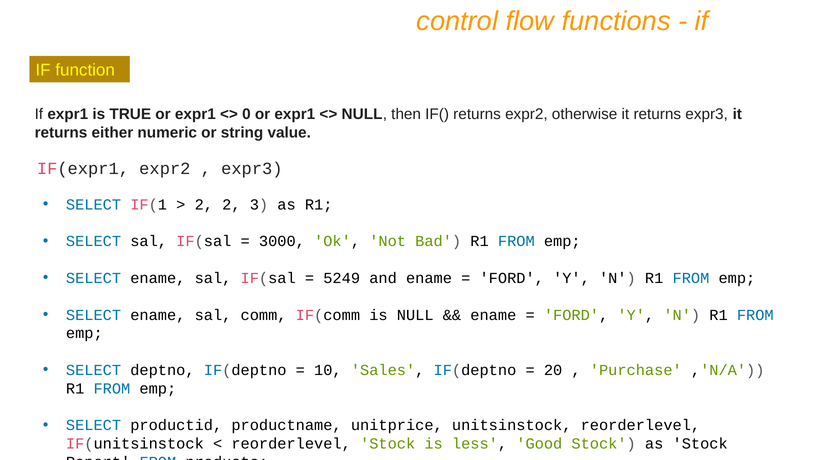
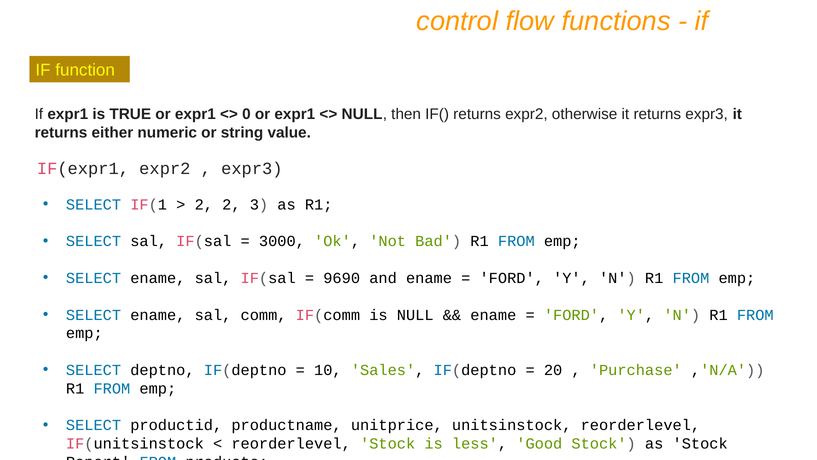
5249: 5249 -> 9690
